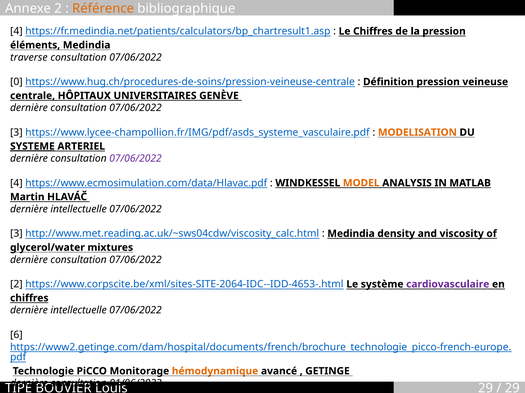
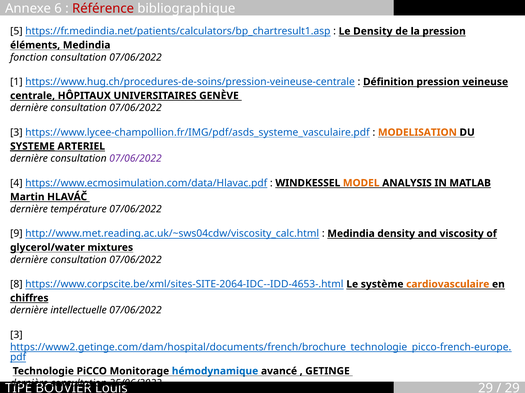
Annexe 2: 2 -> 6
Référence colour: orange -> red
4 at (16, 31): 4 -> 5
Le Chiffres: Chiffres -> Density
traverse: traverse -> fonction
0: 0 -> 1
veineuse underline: none -> present
intellectuelle at (79, 210): intellectuelle -> température
3 at (16, 234): 3 -> 9
2 at (16, 285): 2 -> 8
cardiovasculaire colour: purple -> orange
6 at (16, 335): 6 -> 3
hémodynamique colour: orange -> blue
01/06/2022: 01/06/2022 -> 35/06/2022
